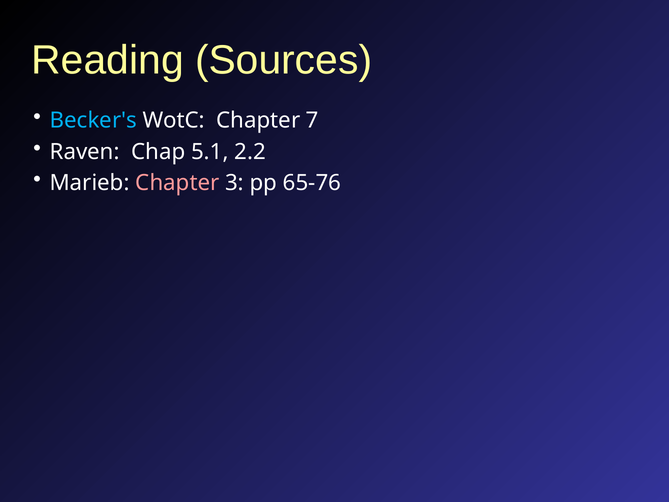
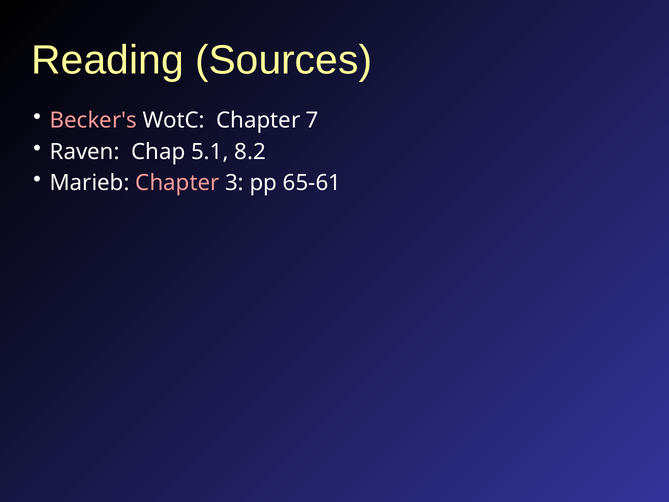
Becker's colour: light blue -> pink
2.2: 2.2 -> 8.2
65-76: 65-76 -> 65-61
